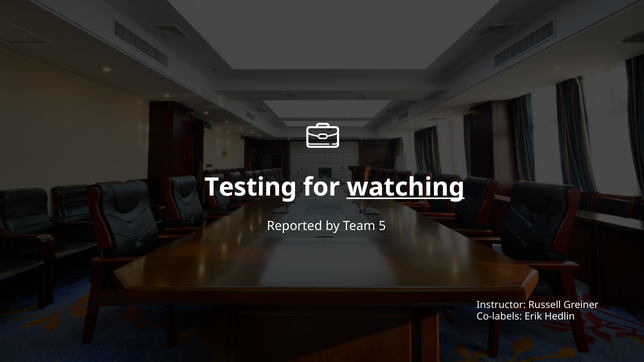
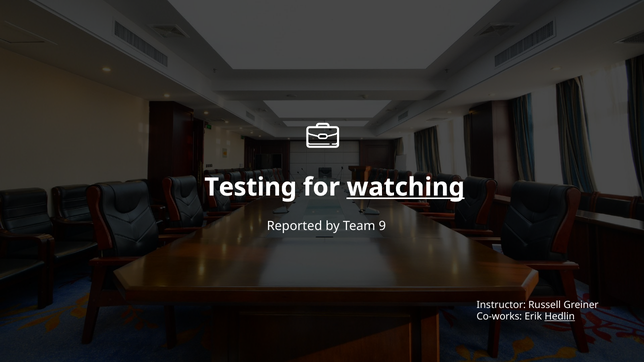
5: 5 -> 9
Co-labels: Co-labels -> Co-works
Hedlin underline: none -> present
